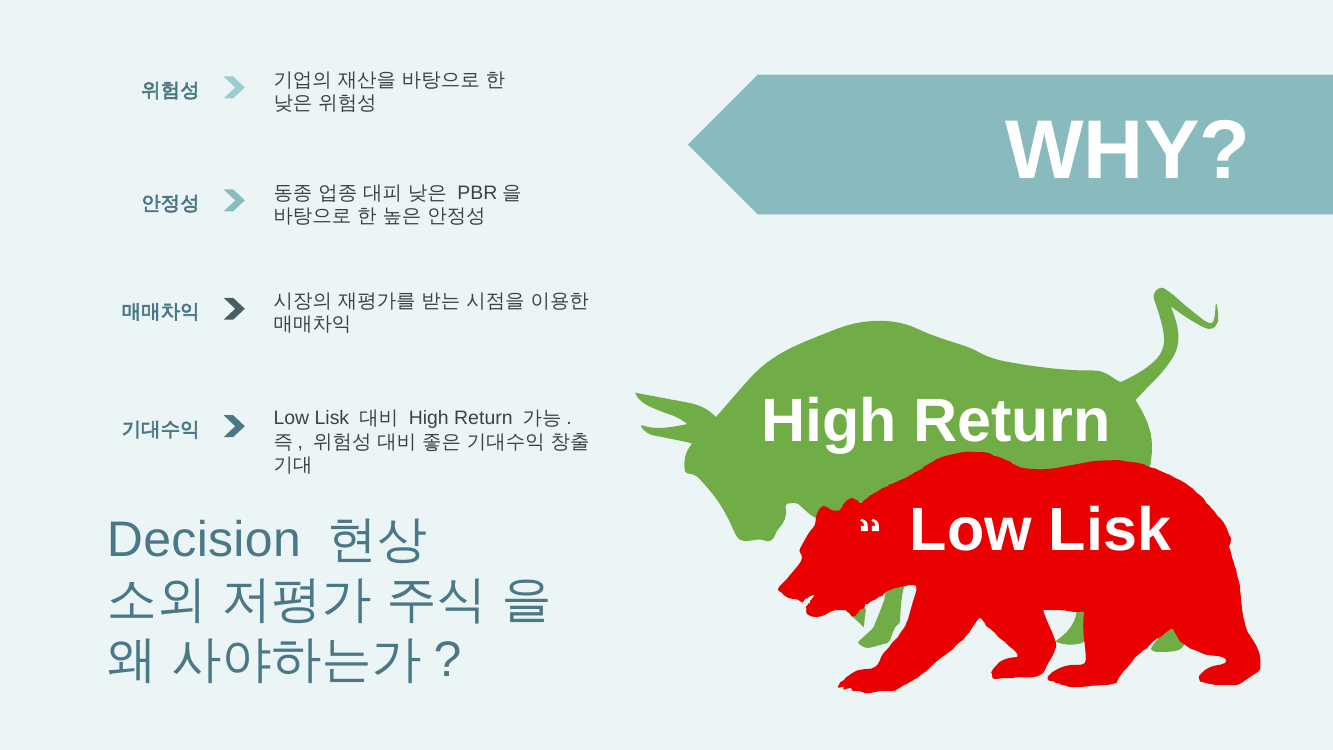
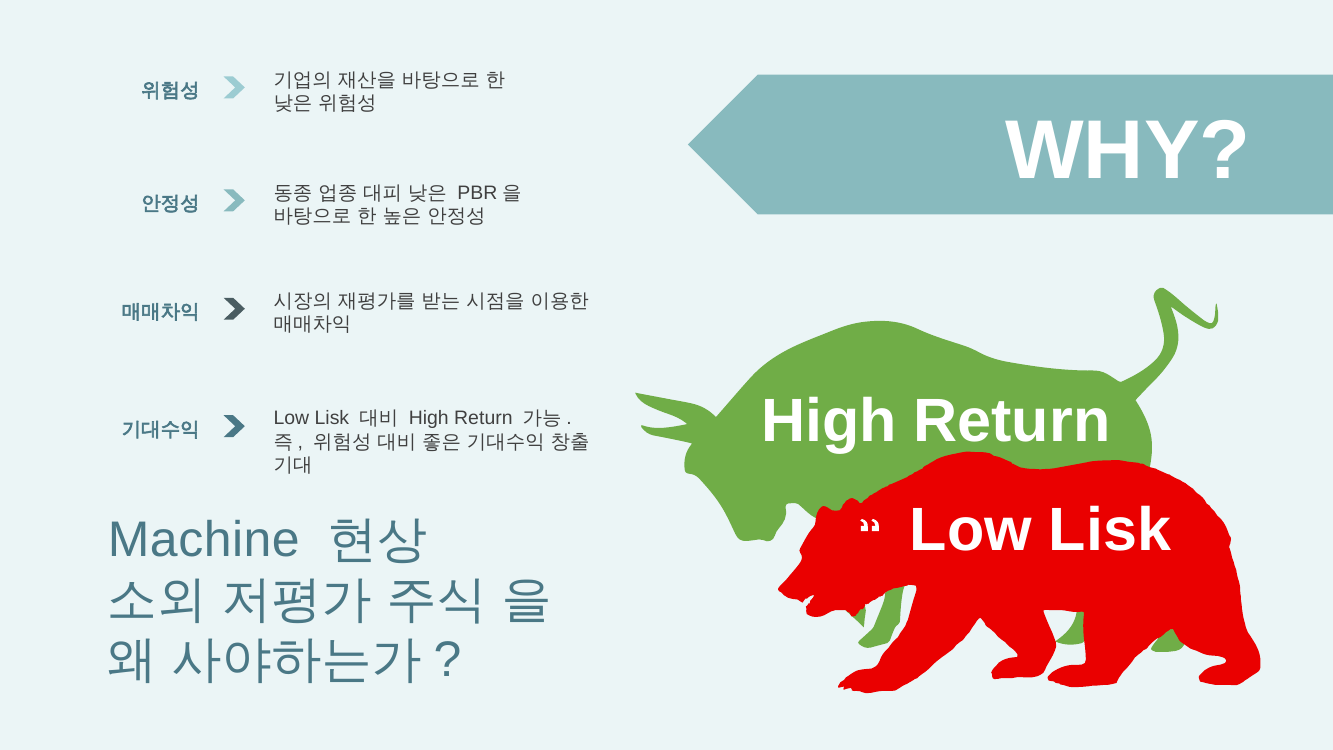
Decision: Decision -> Machine
